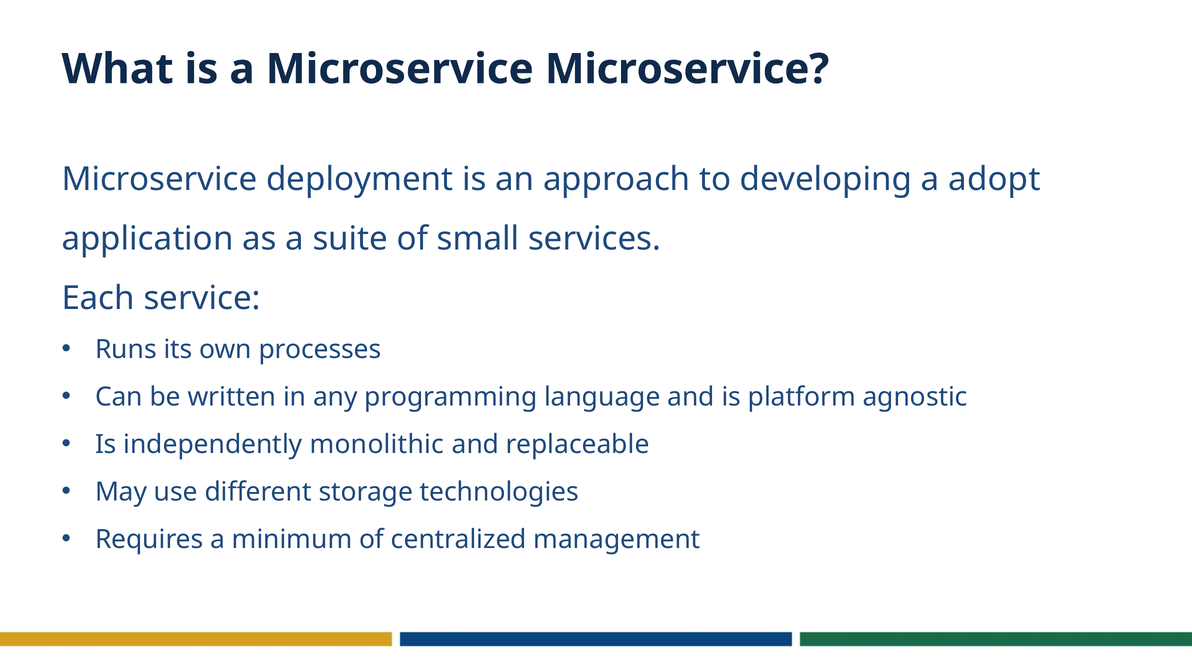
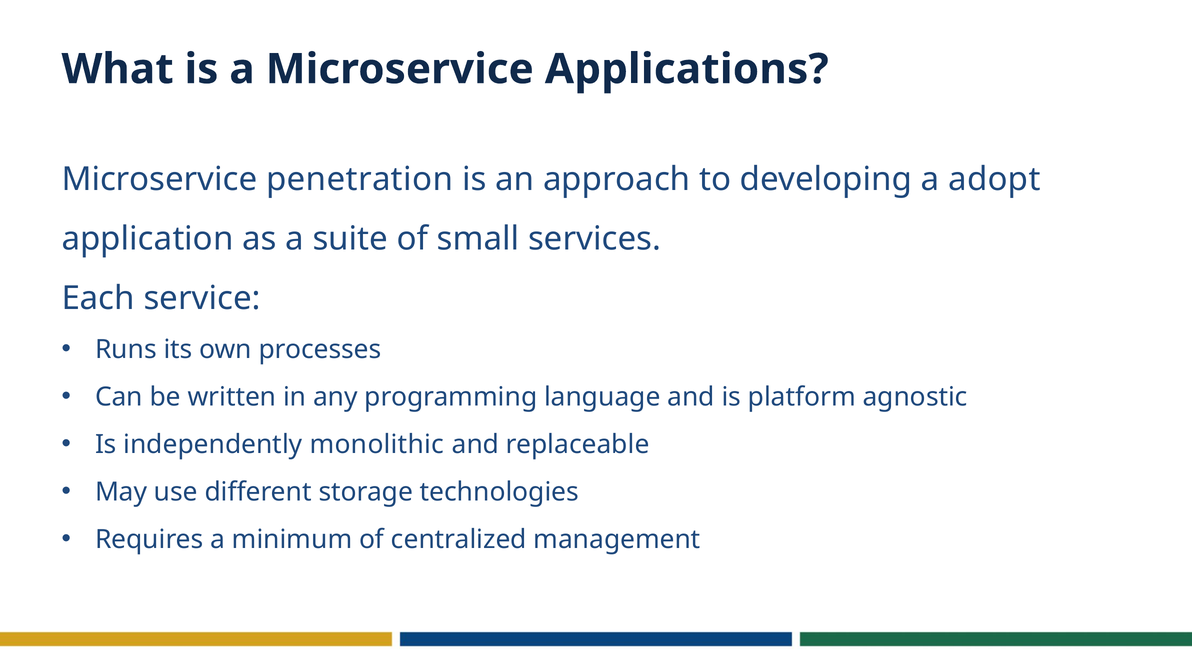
Microservice Microservice: Microservice -> Applications
deployment: deployment -> penetration
